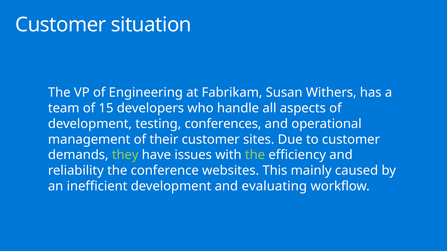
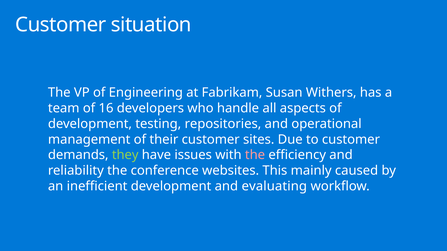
15: 15 -> 16
conferences: conferences -> repositories
the at (255, 155) colour: light green -> pink
